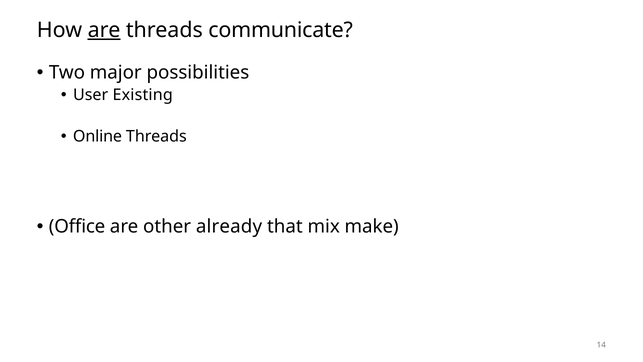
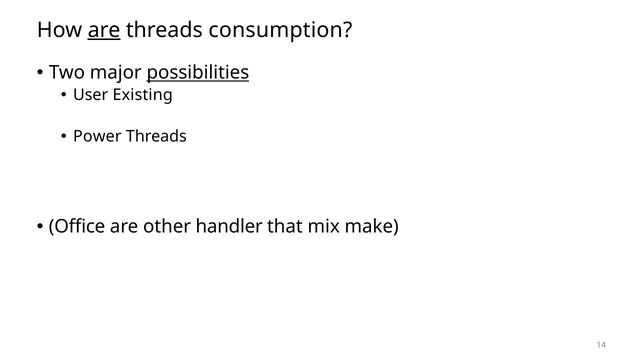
communicate: communicate -> consumption
possibilities underline: none -> present
Online: Online -> Power
already: already -> handler
